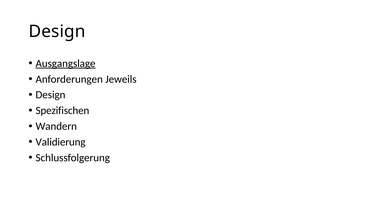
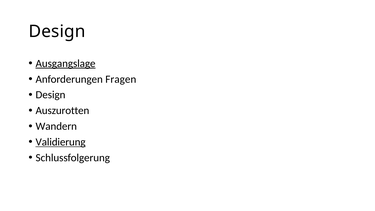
Jeweils: Jeweils -> Fragen
Spezifischen: Spezifischen -> Auszurotten
Validierung underline: none -> present
